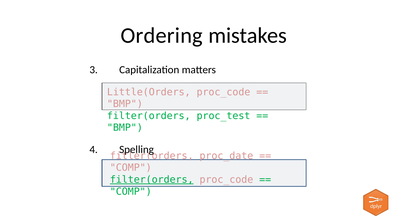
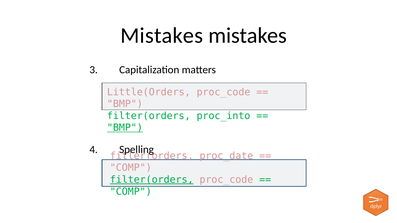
Ordering at (162, 36): Ordering -> Mistakes
proc_test: proc_test -> proc_into
BMP at (125, 128) underline: none -> present
